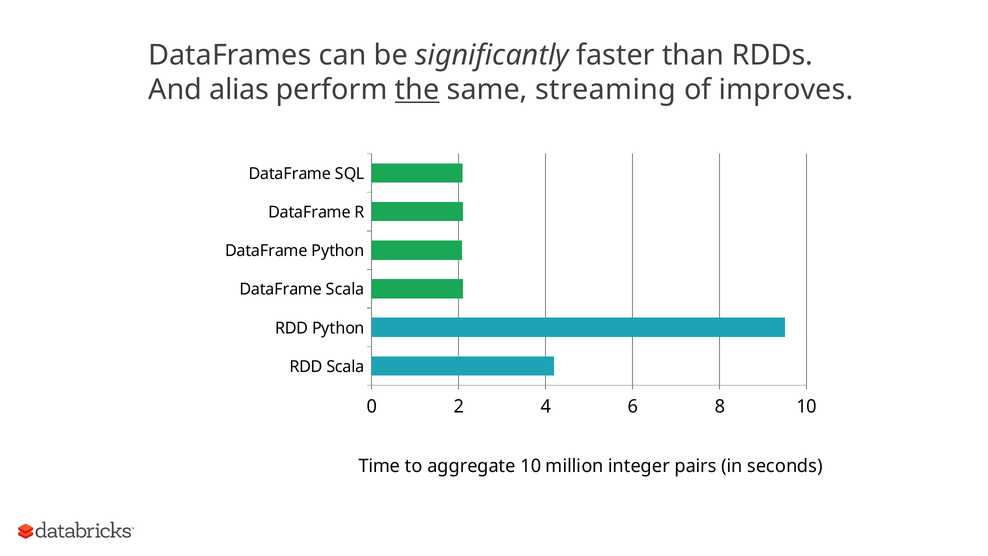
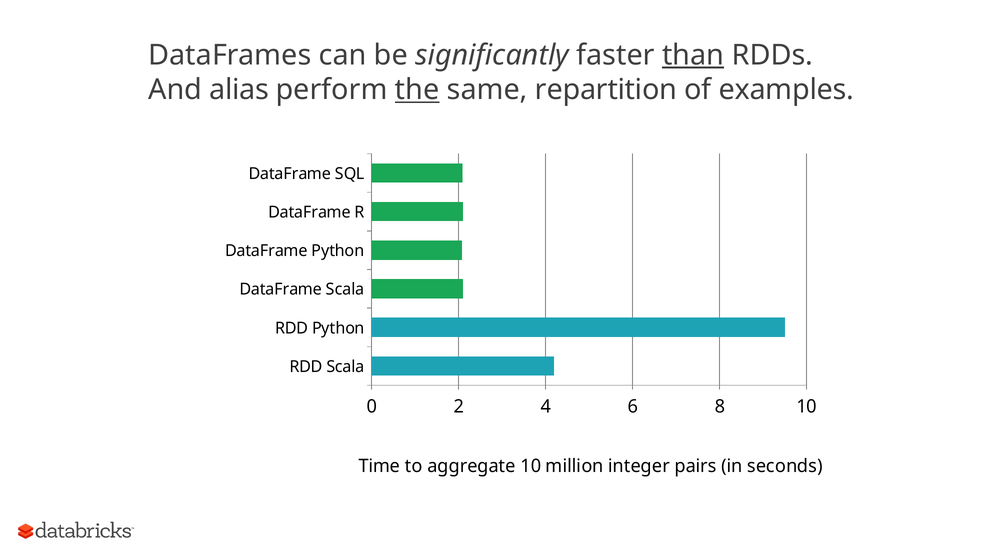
than underline: none -> present
streaming: streaming -> repartition
improves: improves -> examples
